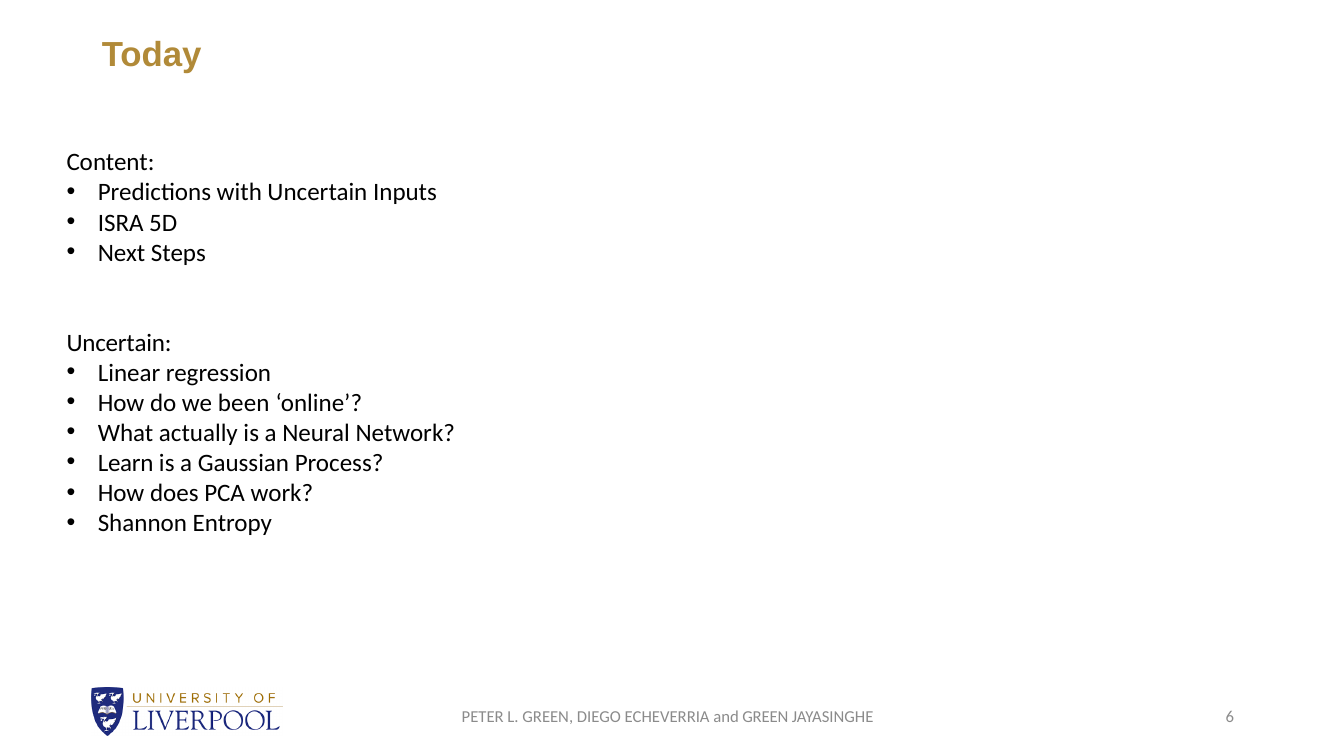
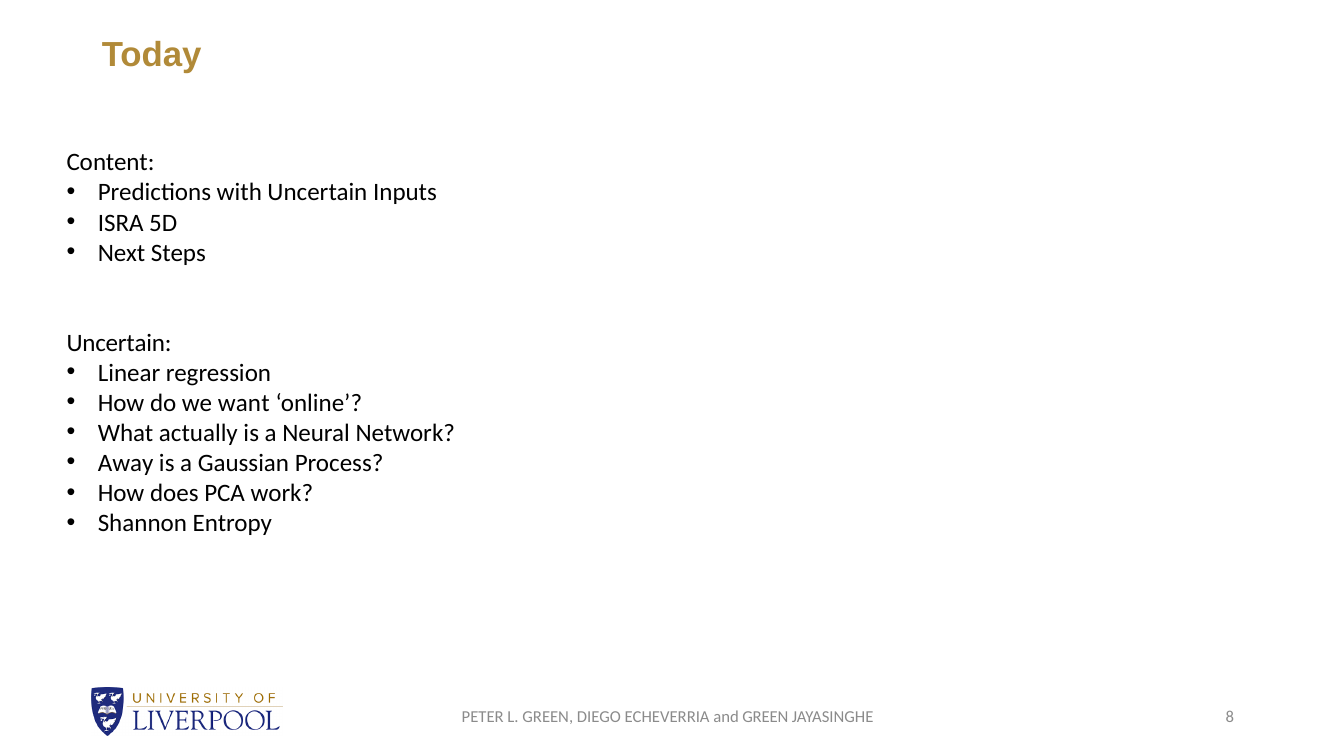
been: been -> want
Learn: Learn -> Away
6: 6 -> 8
